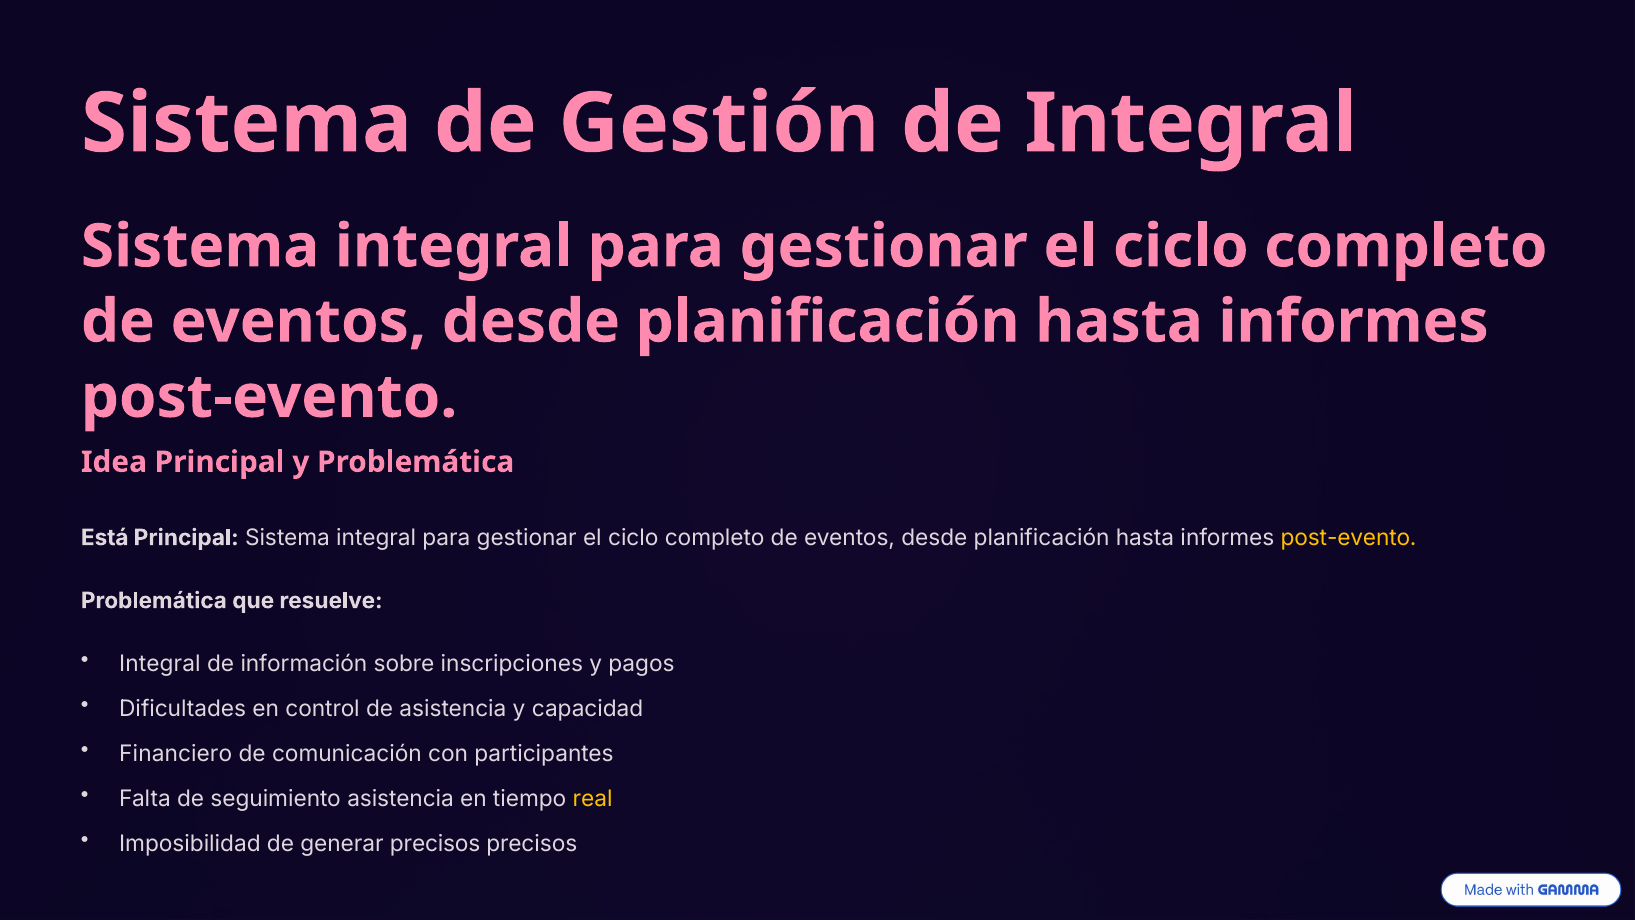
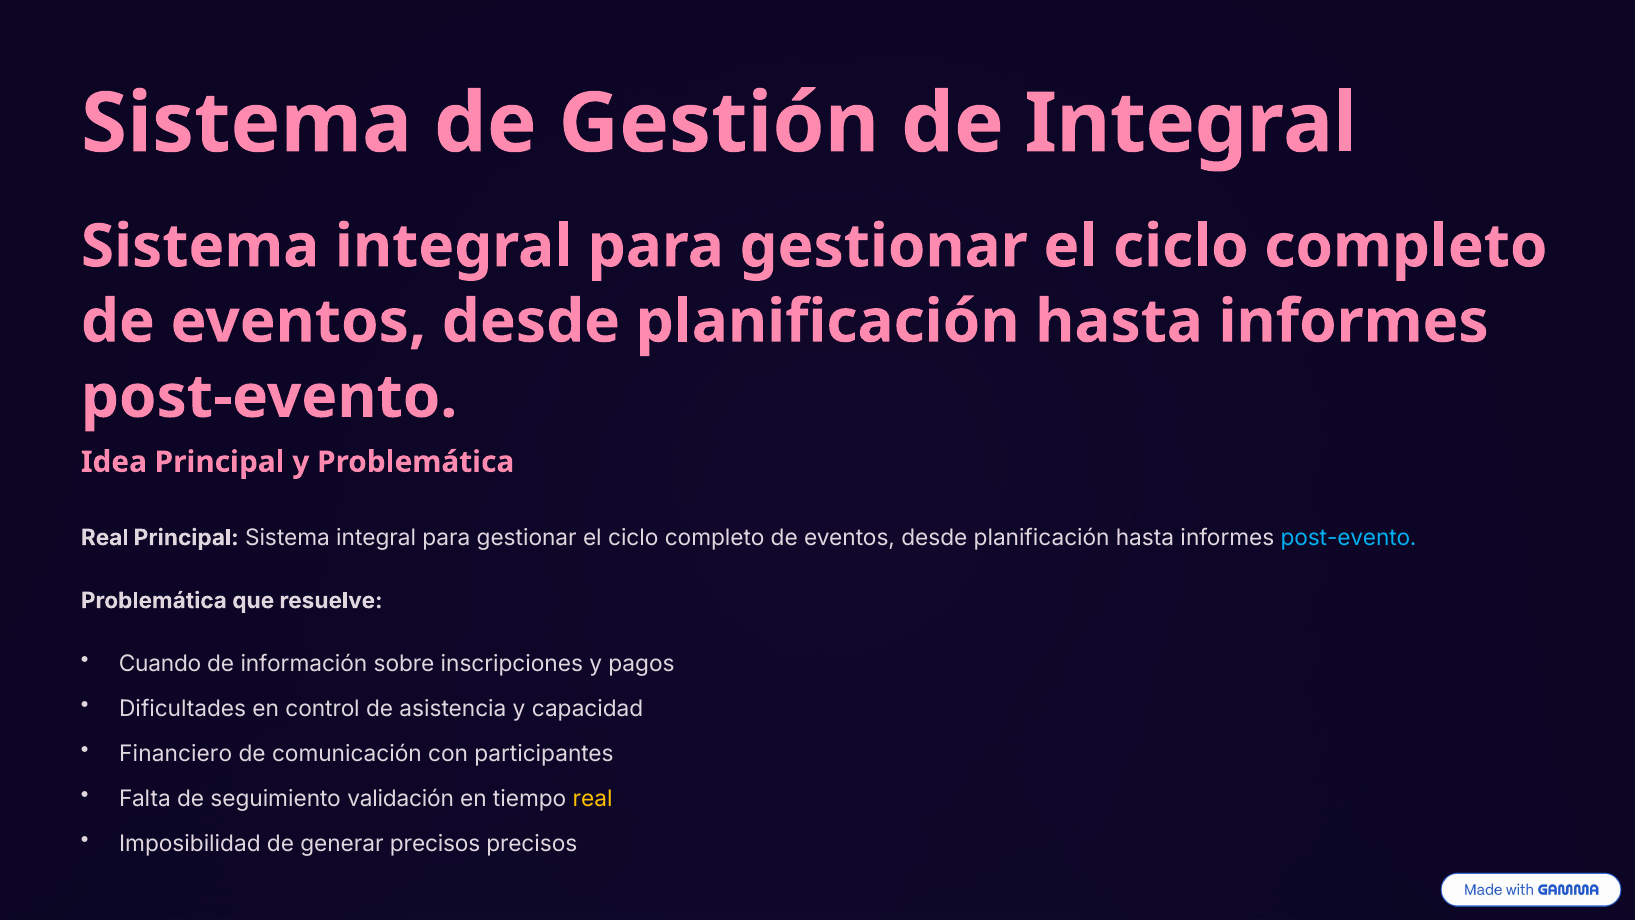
Está at (105, 537): Está -> Real
post-evento at (1349, 537) colour: yellow -> light blue
Integral at (160, 663): Integral -> Cuando
seguimiento asistencia: asistencia -> validación
